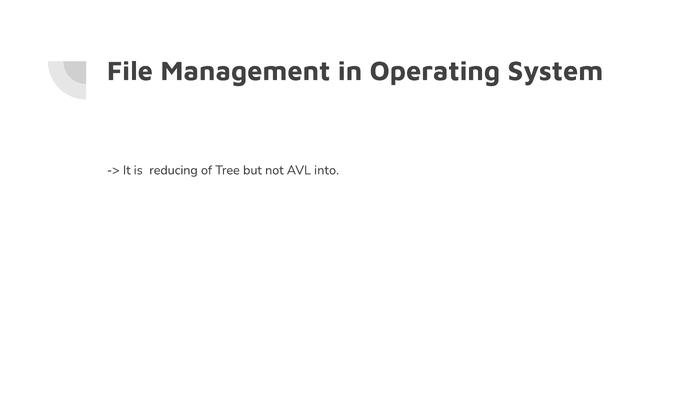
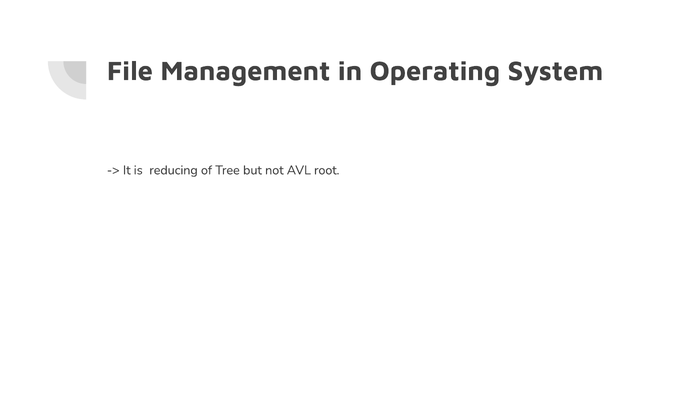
into: into -> root
